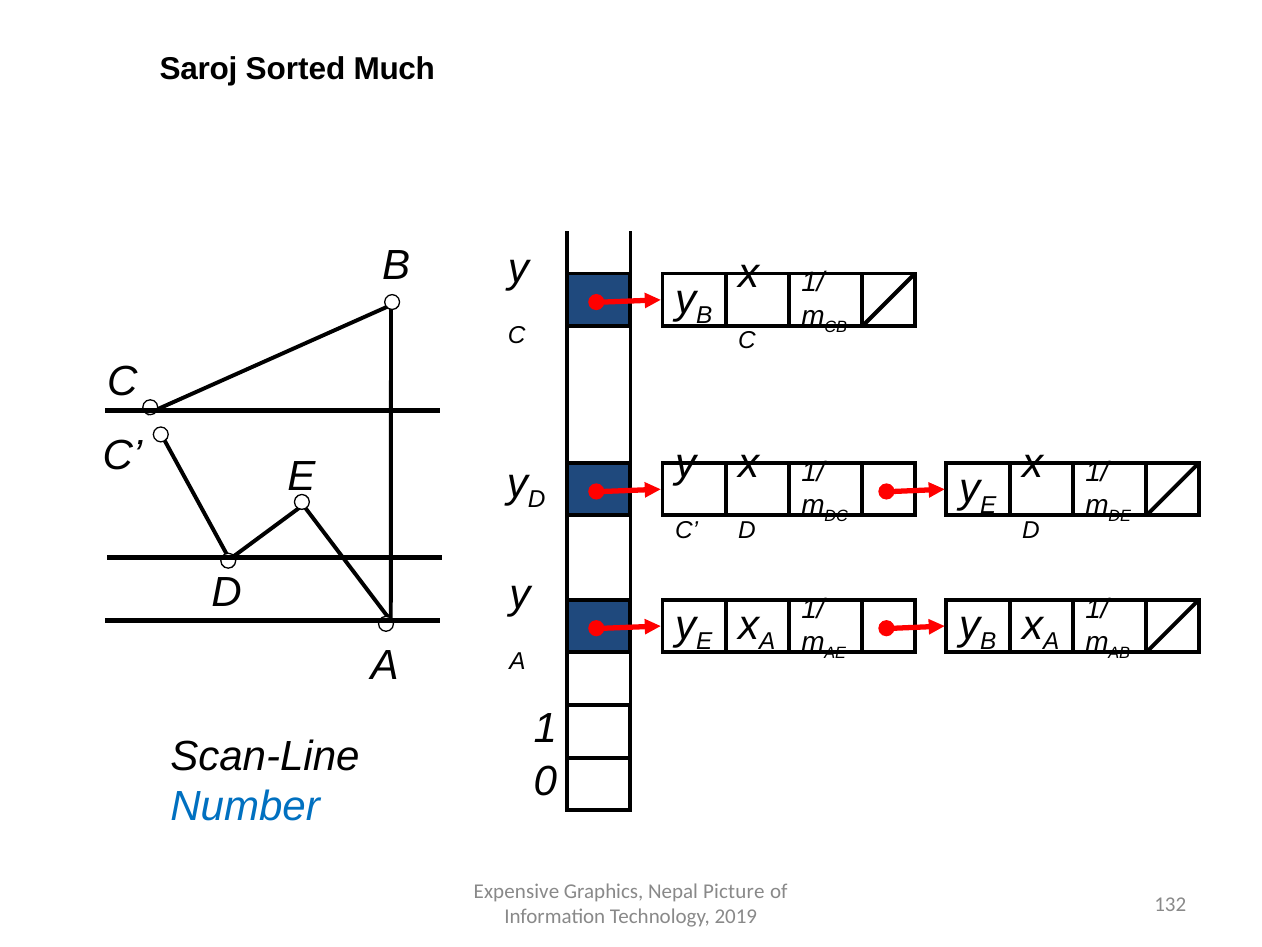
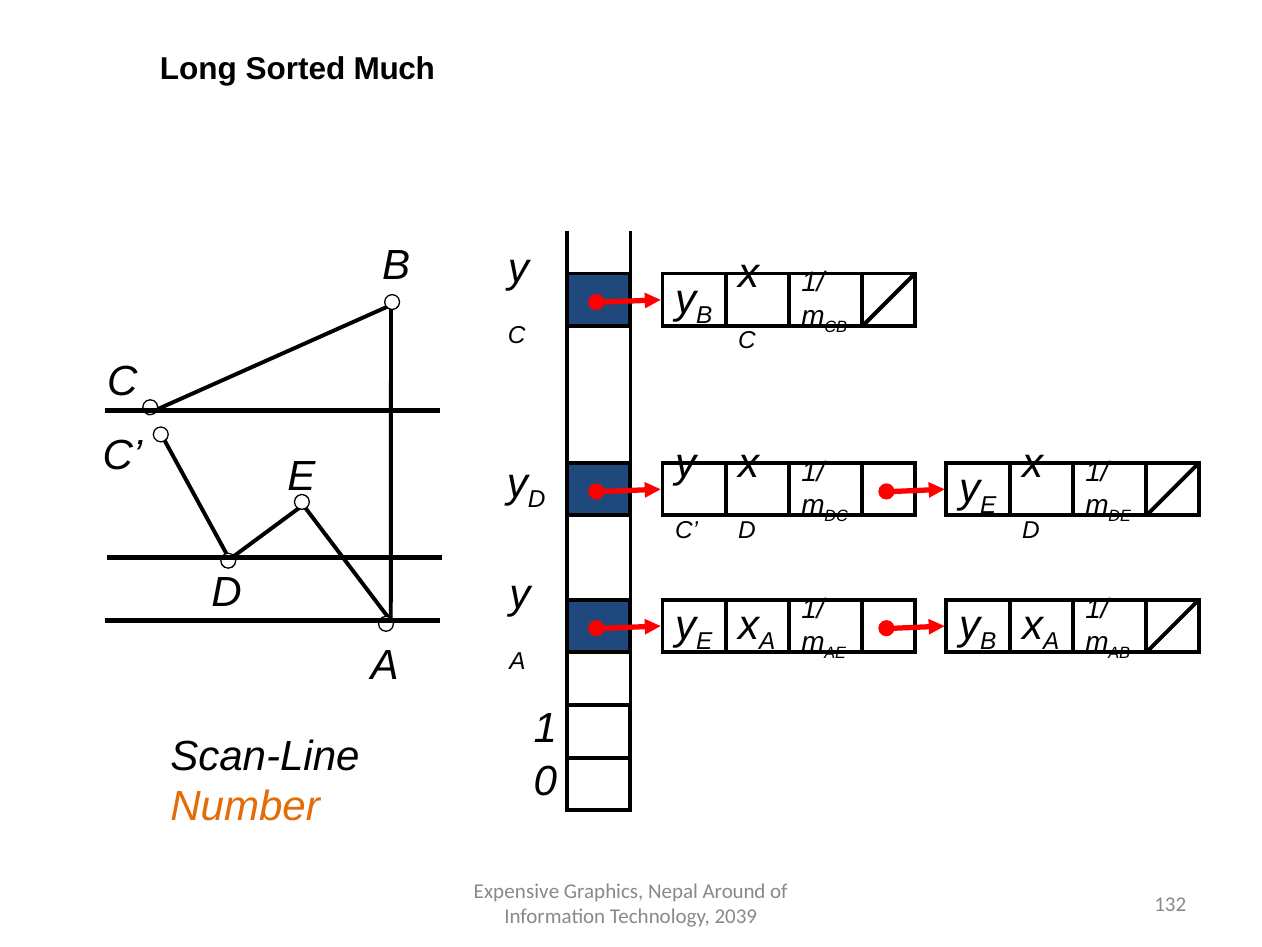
Saroj: Saroj -> Long
Number colour: blue -> orange
Picture: Picture -> Around
2019: 2019 -> 2039
